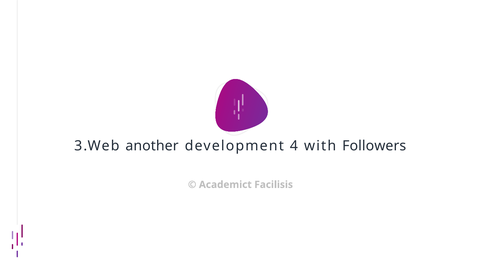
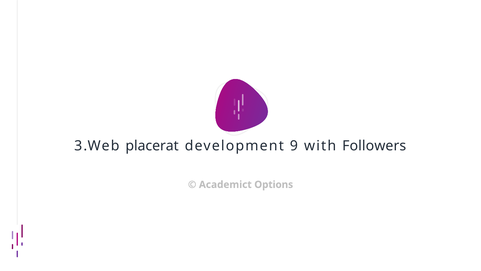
another: another -> placerat
4: 4 -> 9
Facilisis: Facilisis -> Options
